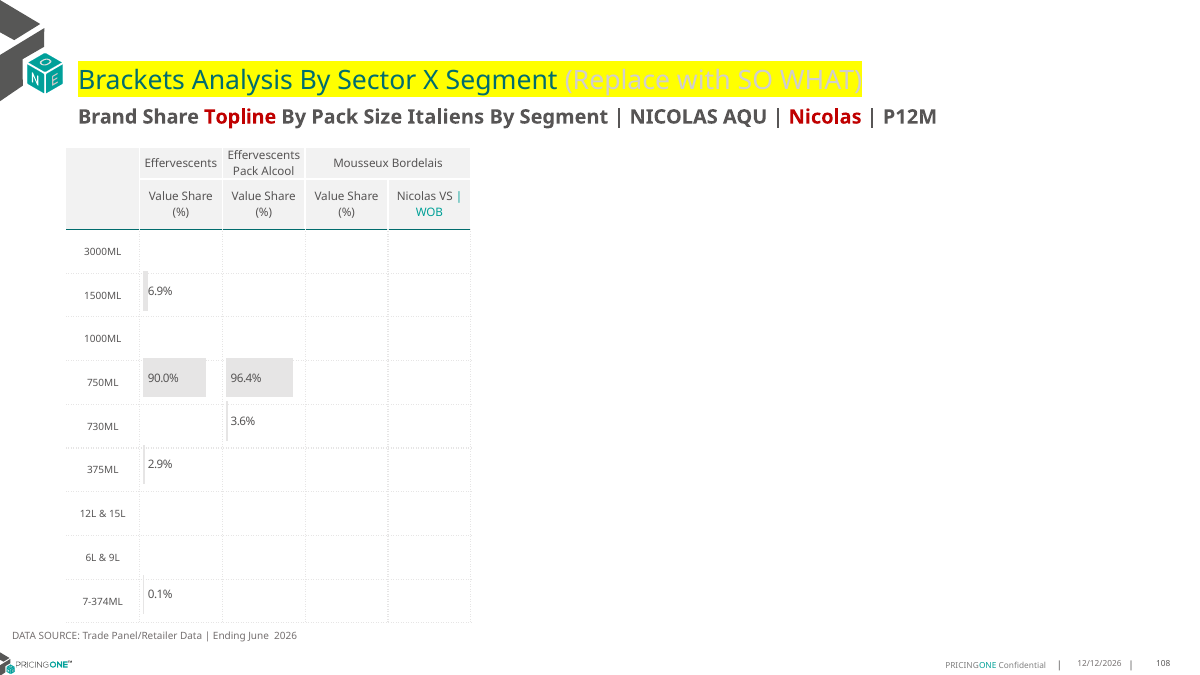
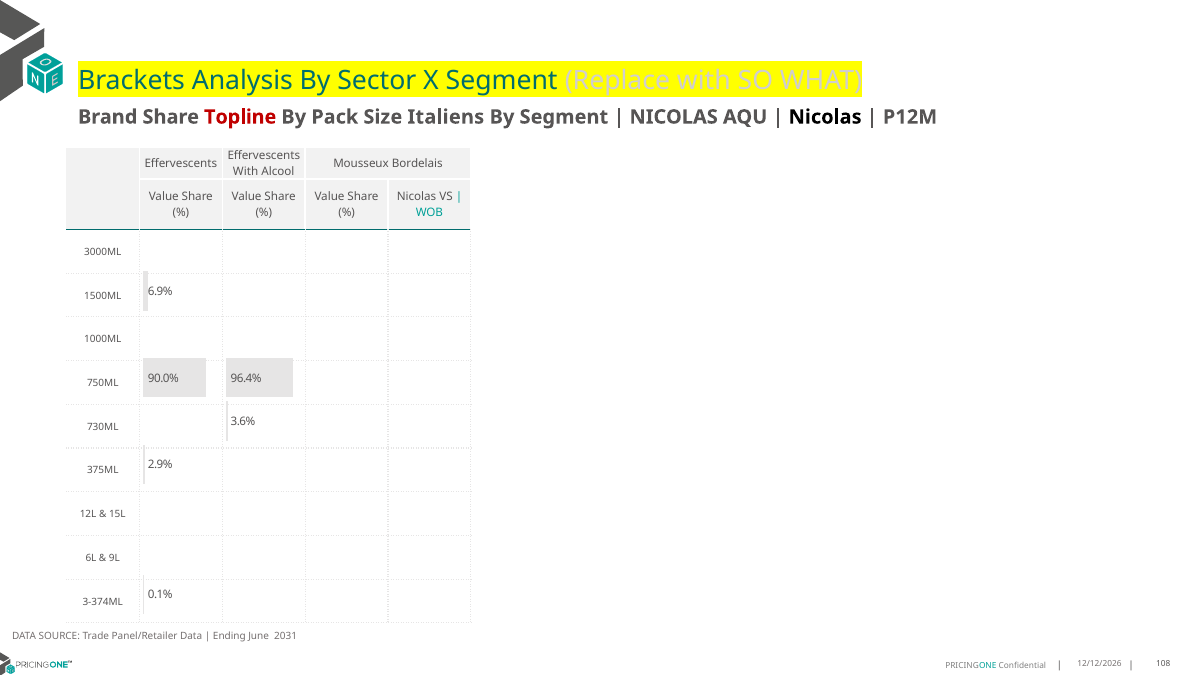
Nicolas at (825, 117) colour: red -> black
Pack at (246, 172): Pack -> With
7-374ML: 7-374ML -> 3-374ML
2026: 2026 -> 2031
